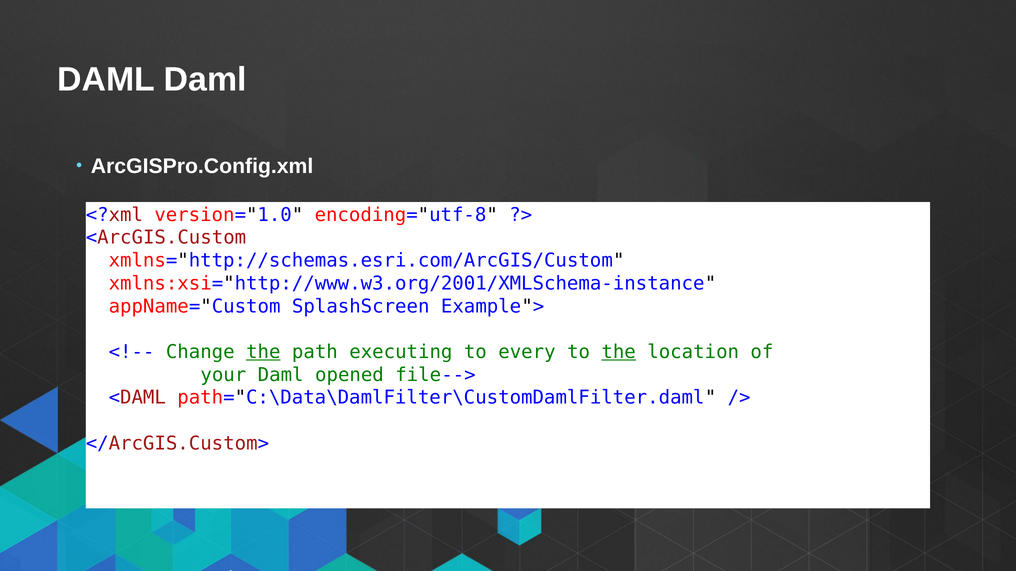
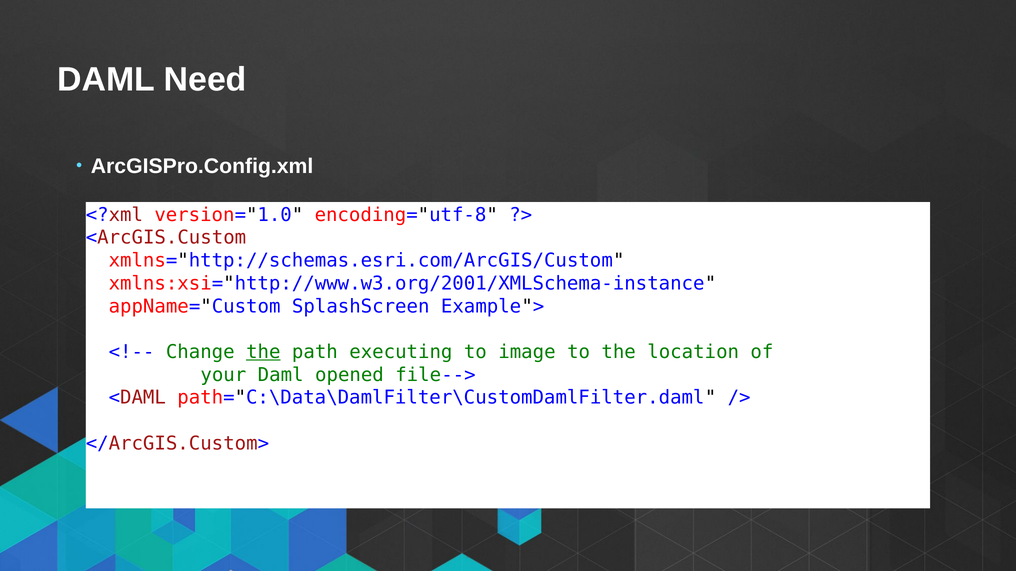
DAML Daml: Daml -> Need
every: every -> image
the at (619, 352) underline: present -> none
